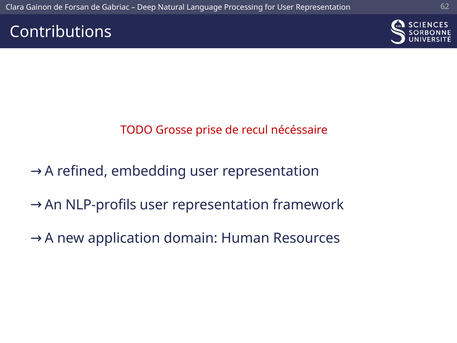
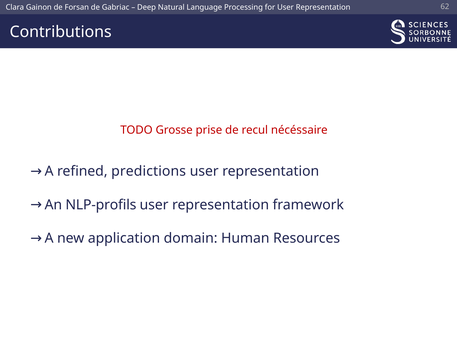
embedding: embedding -> predictions
